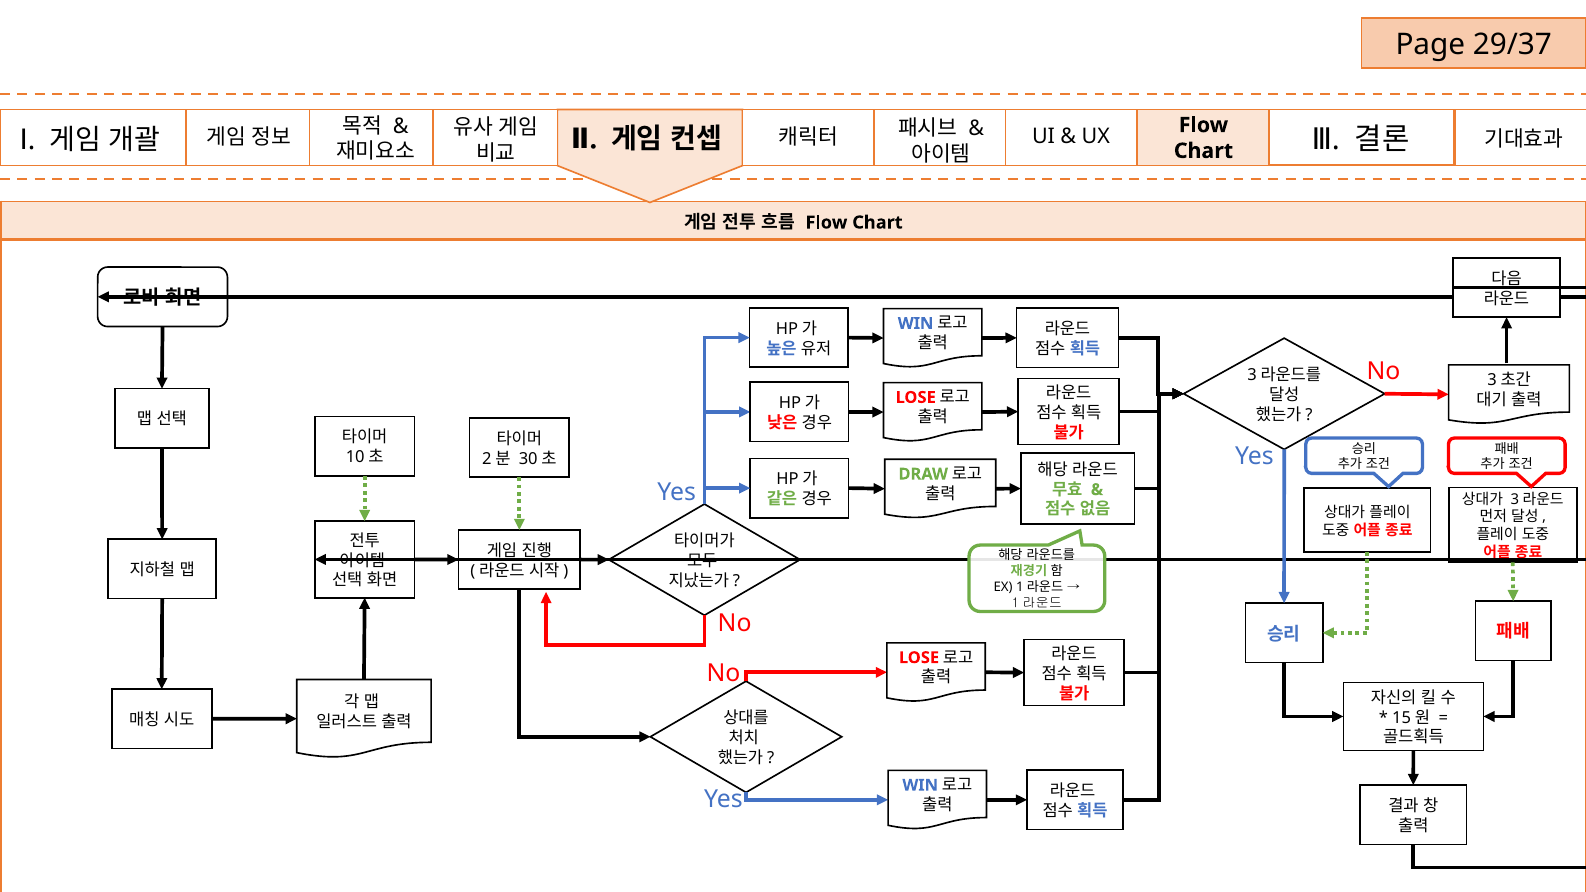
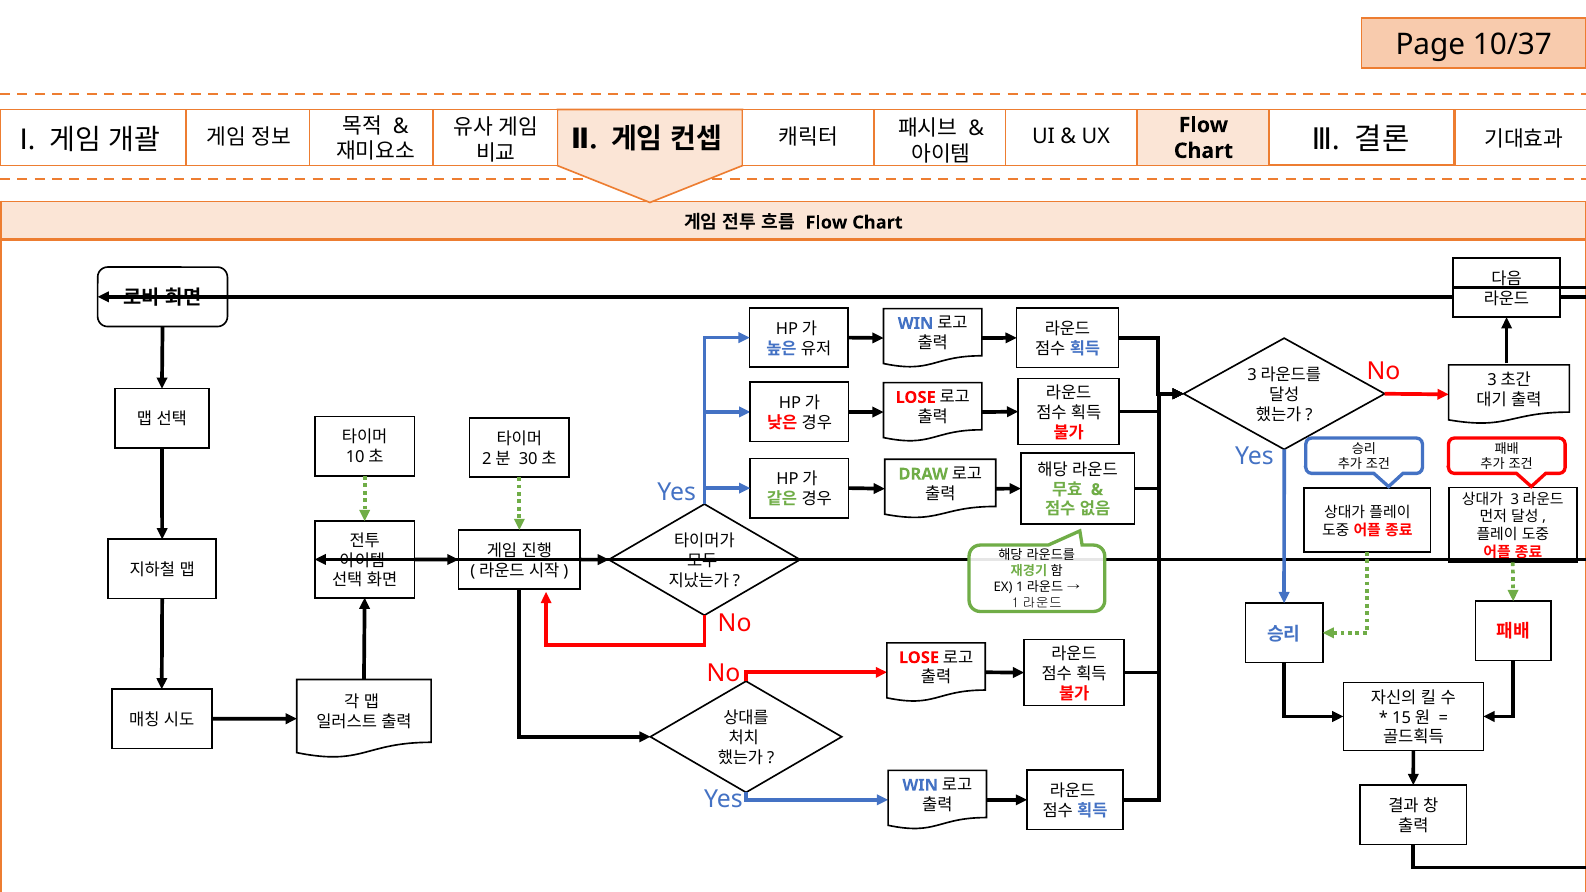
29/37: 29/37 -> 10/37
